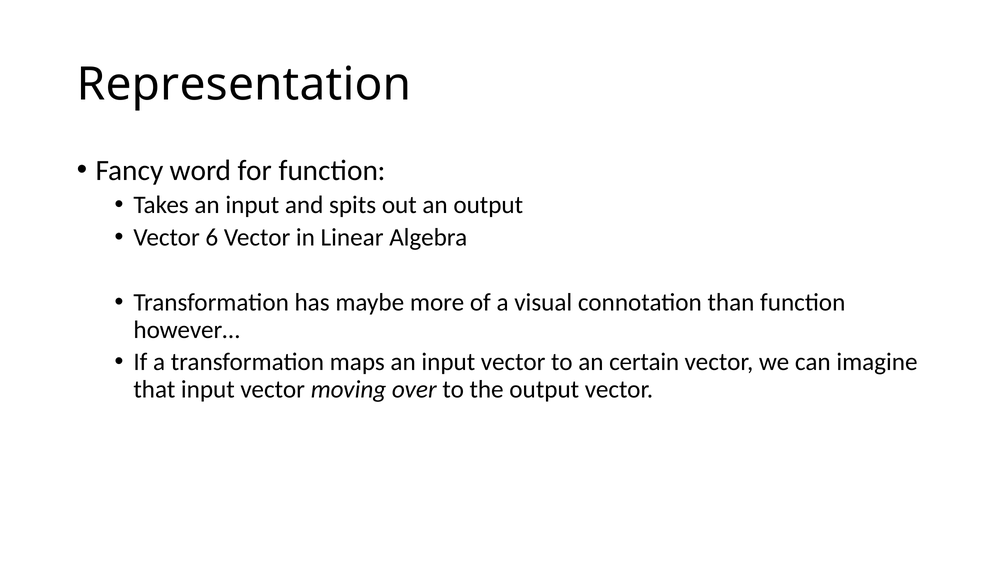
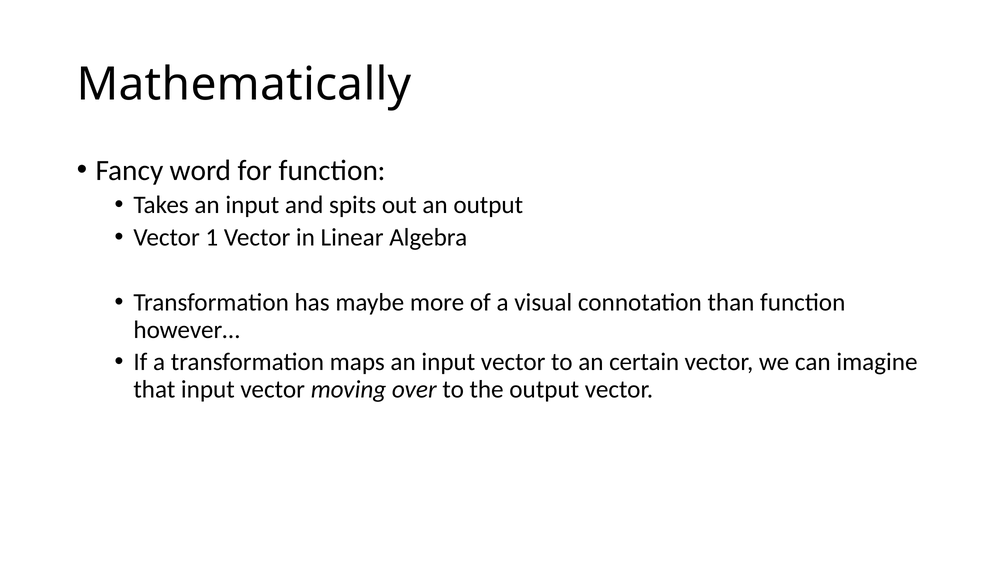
Representation: Representation -> Mathematically
6: 6 -> 1
